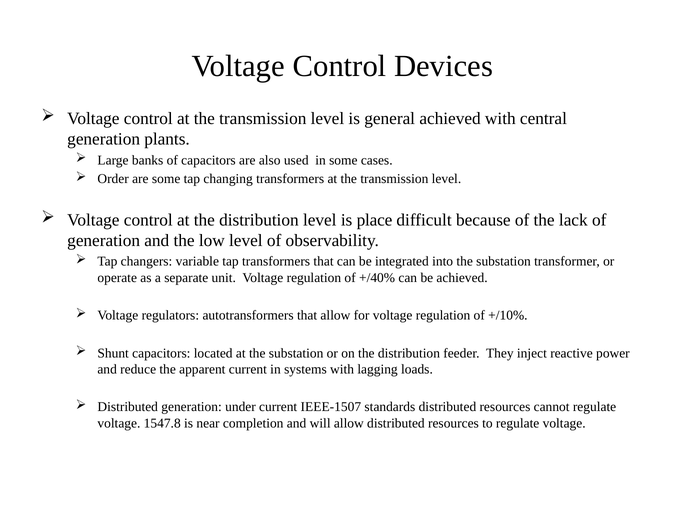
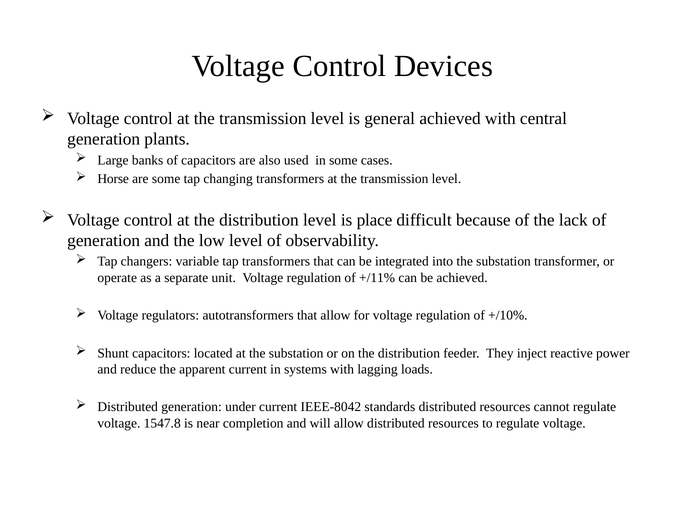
Order: Order -> Horse
+/40%: +/40% -> +/11%
IEEE-1507: IEEE-1507 -> IEEE-8042
